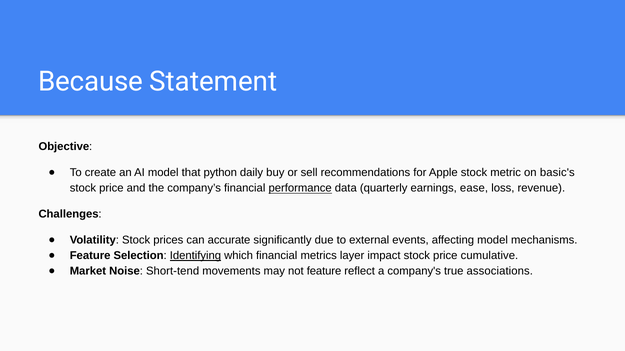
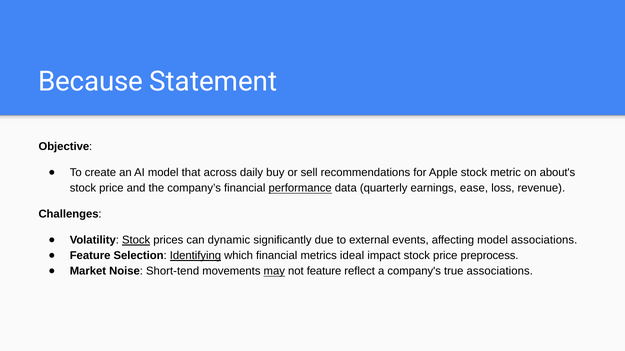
python: python -> across
basic's: basic's -> about's
Stock at (136, 241) underline: none -> present
accurate: accurate -> dynamic
model mechanisms: mechanisms -> associations
layer: layer -> ideal
cumulative: cumulative -> preprocess
may underline: none -> present
